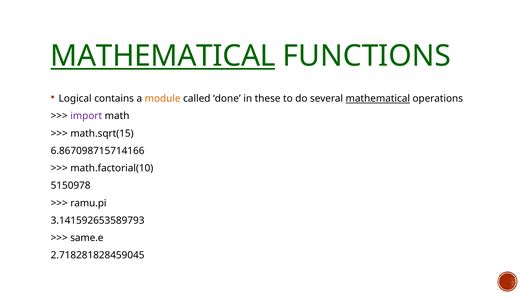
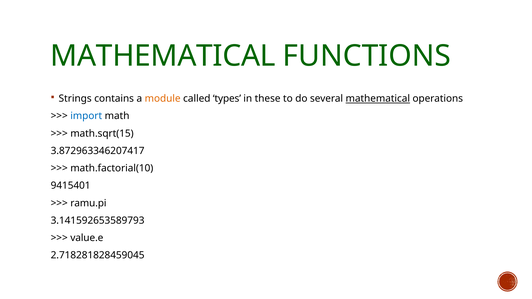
MATHEMATICAL at (163, 56) underline: present -> none
Logical: Logical -> Strings
done: done -> types
import colour: purple -> blue
6.867098715714166: 6.867098715714166 -> 3.872963346207417
5150978: 5150978 -> 9415401
same.e: same.e -> value.e
